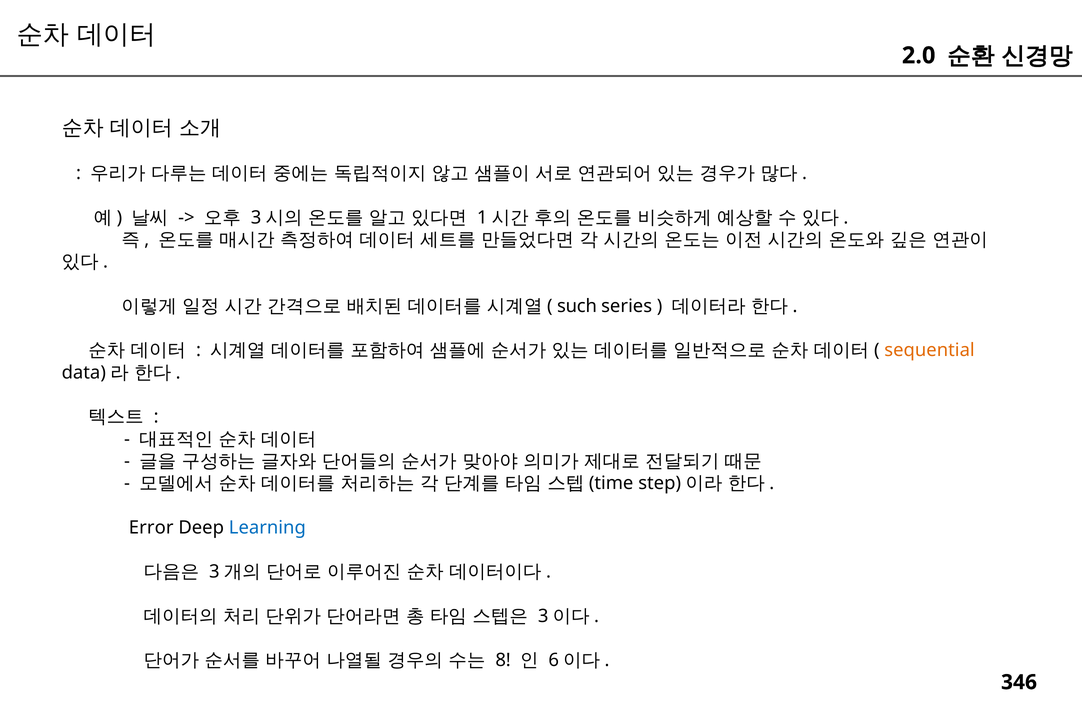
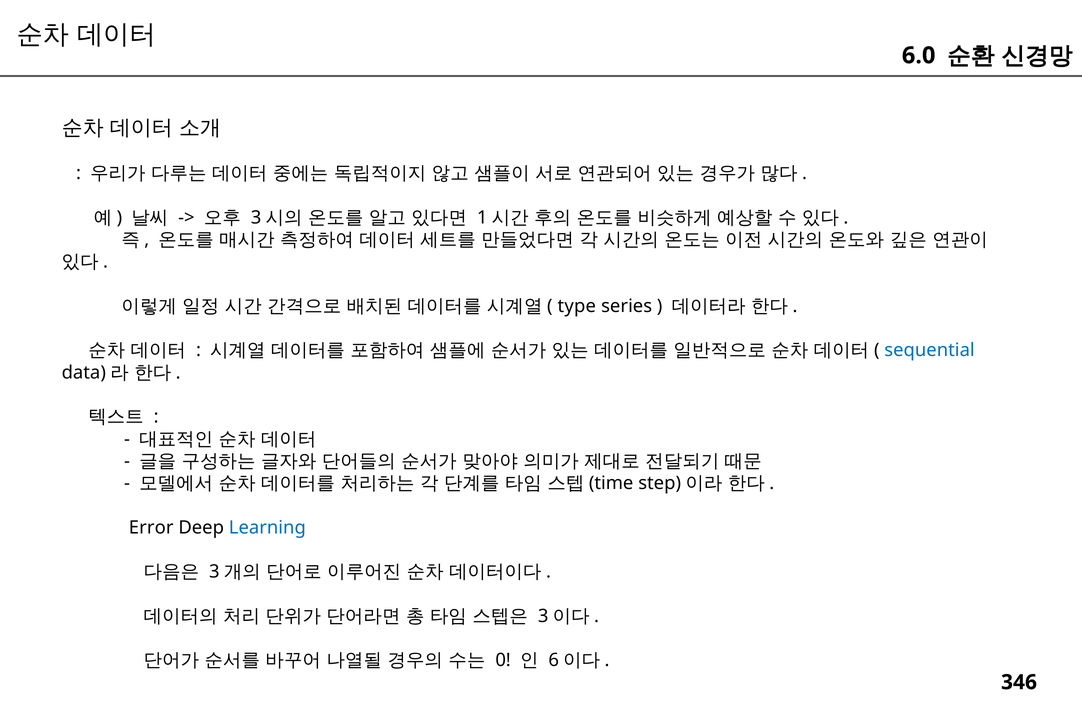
2.0: 2.0 -> 6.0
such: such -> type
sequential colour: orange -> blue
8: 8 -> 0
